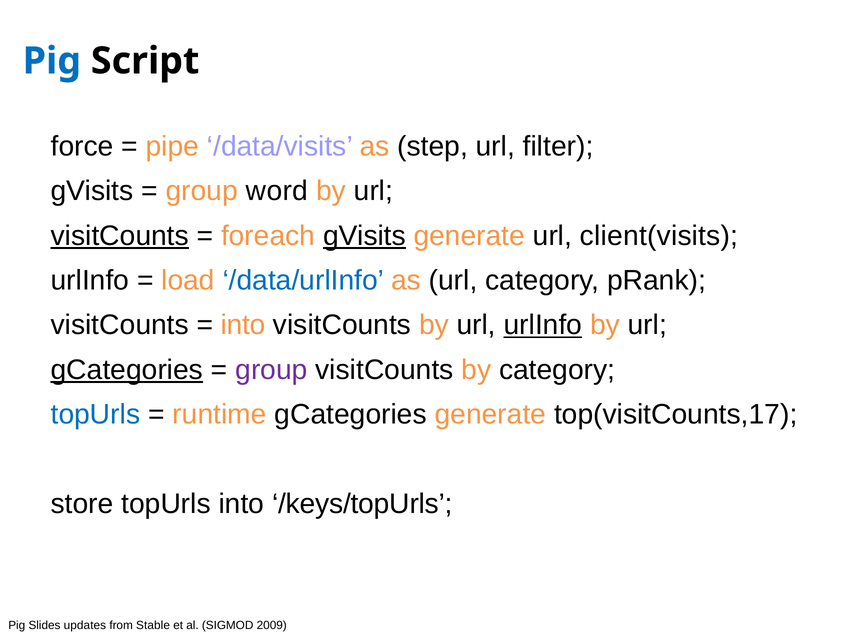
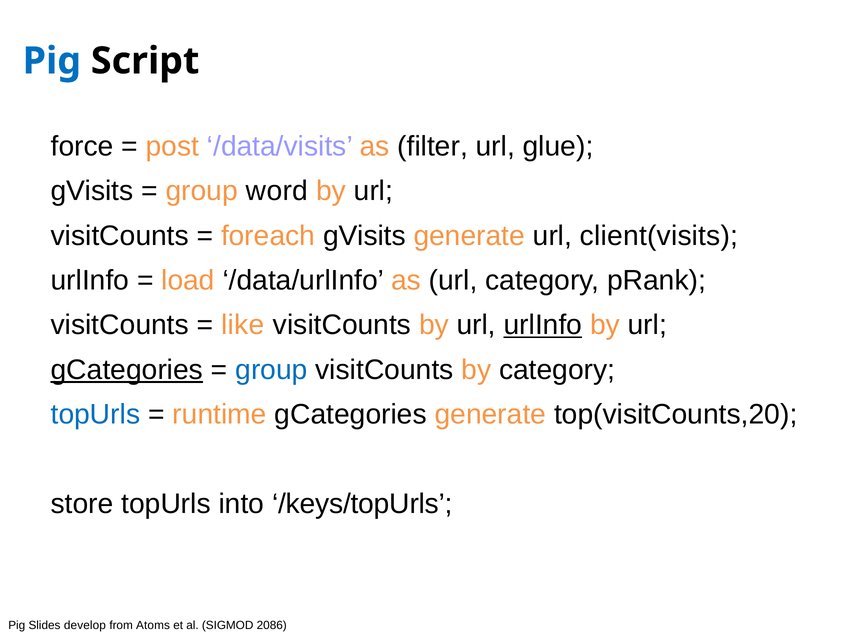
pipe: pipe -> post
step: step -> filter
filter: filter -> glue
visitCounts at (120, 236) underline: present -> none
gVisits at (364, 236) underline: present -> none
/data/urlInfo colour: blue -> black
into at (243, 325): into -> like
group at (271, 370) colour: purple -> blue
top(visitCounts,17: top(visitCounts,17 -> top(visitCounts,20
updates: updates -> develop
Stable: Stable -> Atoms
2009: 2009 -> 2086
